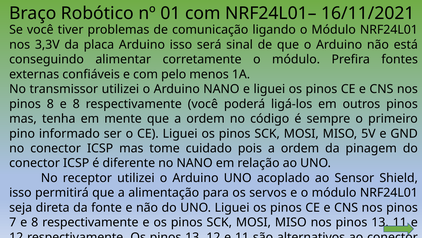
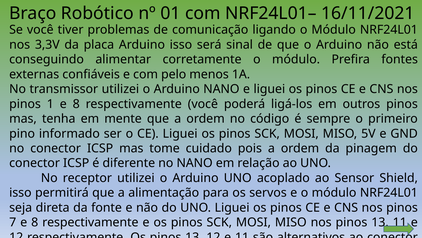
pinos 8: 8 -> 1
